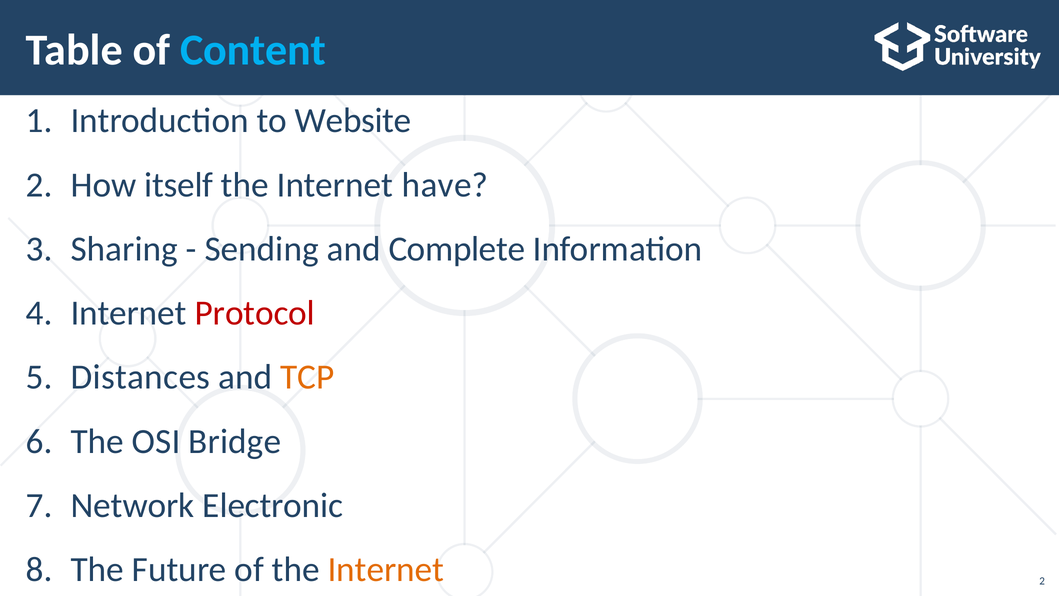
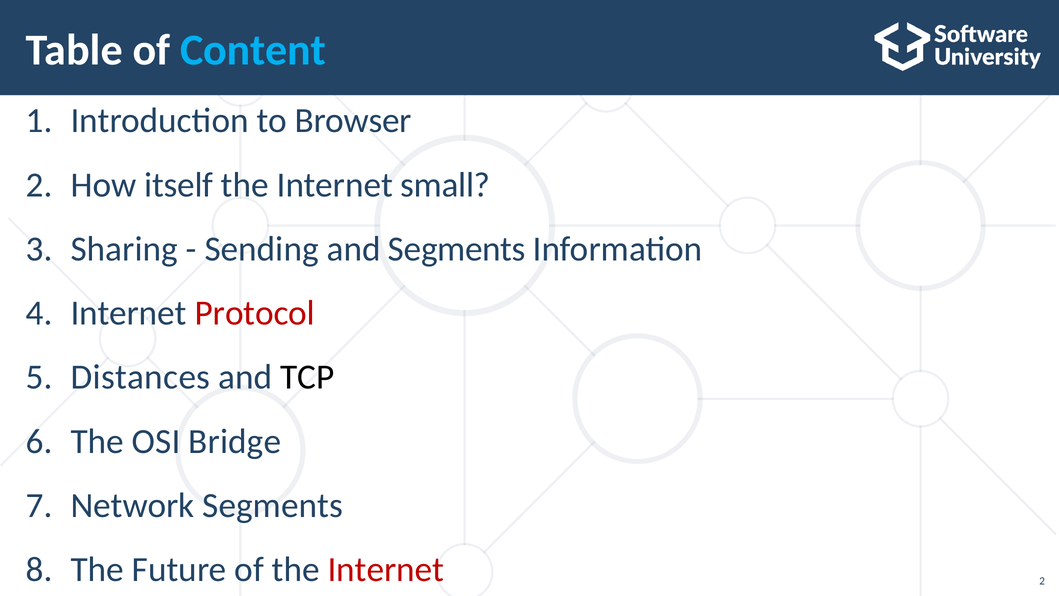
Website: Website -> Browser
have: have -> small
and Complete: Complete -> Segments
TCP colour: orange -> black
Network Electronic: Electronic -> Segments
Internet at (386, 569) colour: orange -> red
